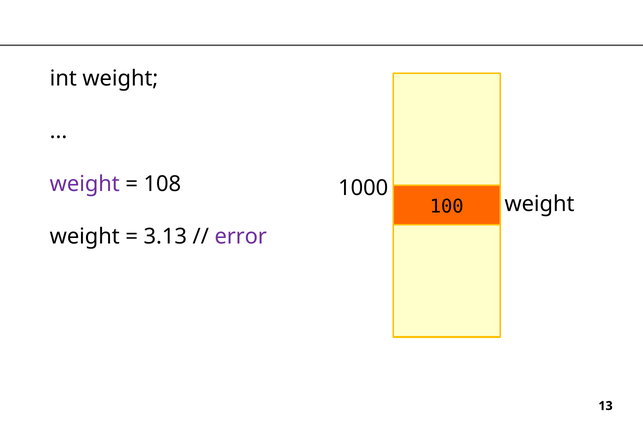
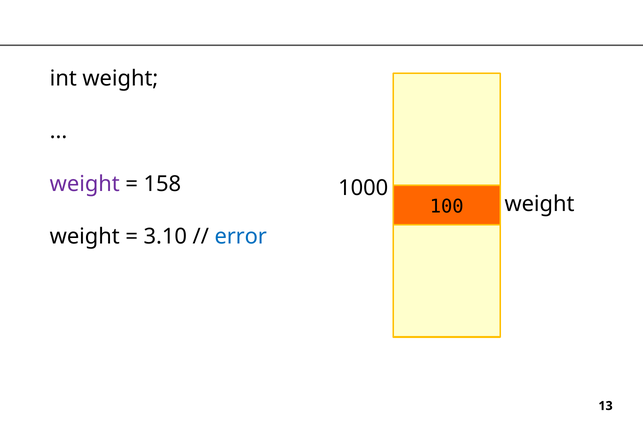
108: 108 -> 158
3.13: 3.13 -> 3.10
error colour: purple -> blue
